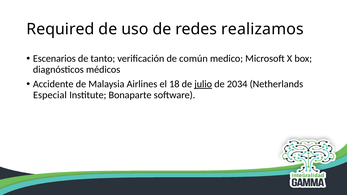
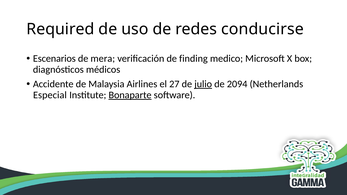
realizamos: realizamos -> conducirse
tanto: tanto -> mera
común: común -> finding
18: 18 -> 27
2034: 2034 -> 2094
Bonaparte underline: none -> present
